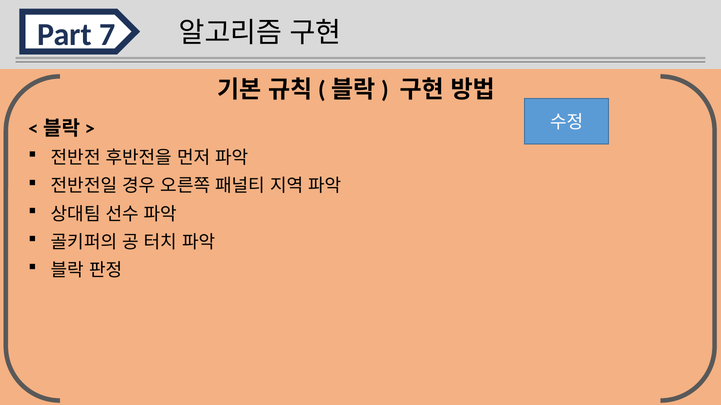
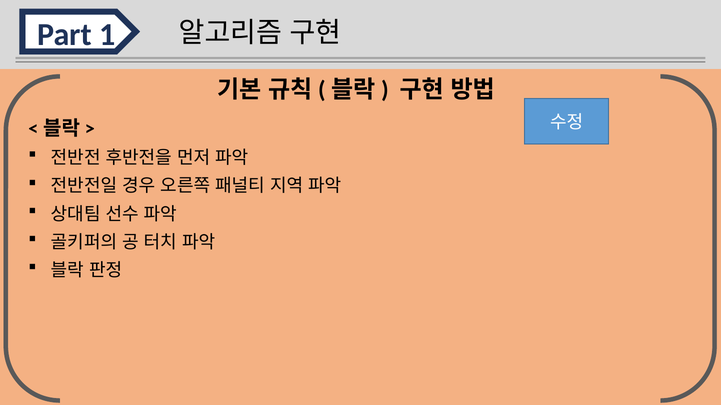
7: 7 -> 1
